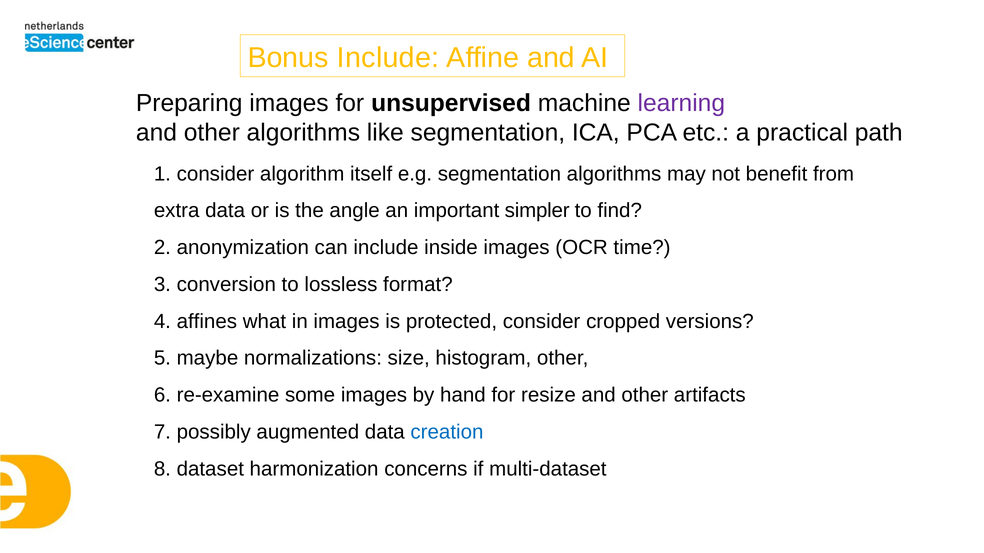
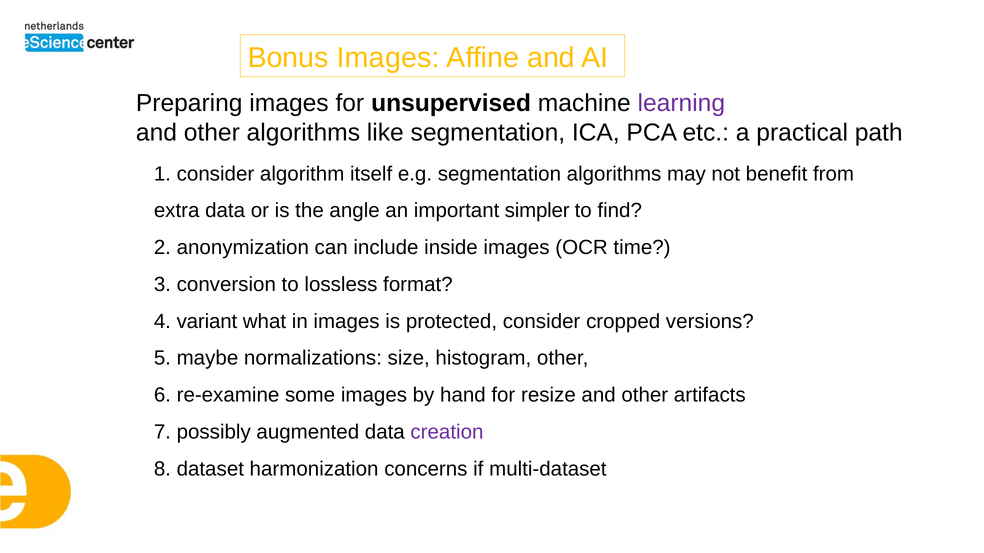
Bonus Include: Include -> Images
affines: affines -> variant
creation colour: blue -> purple
